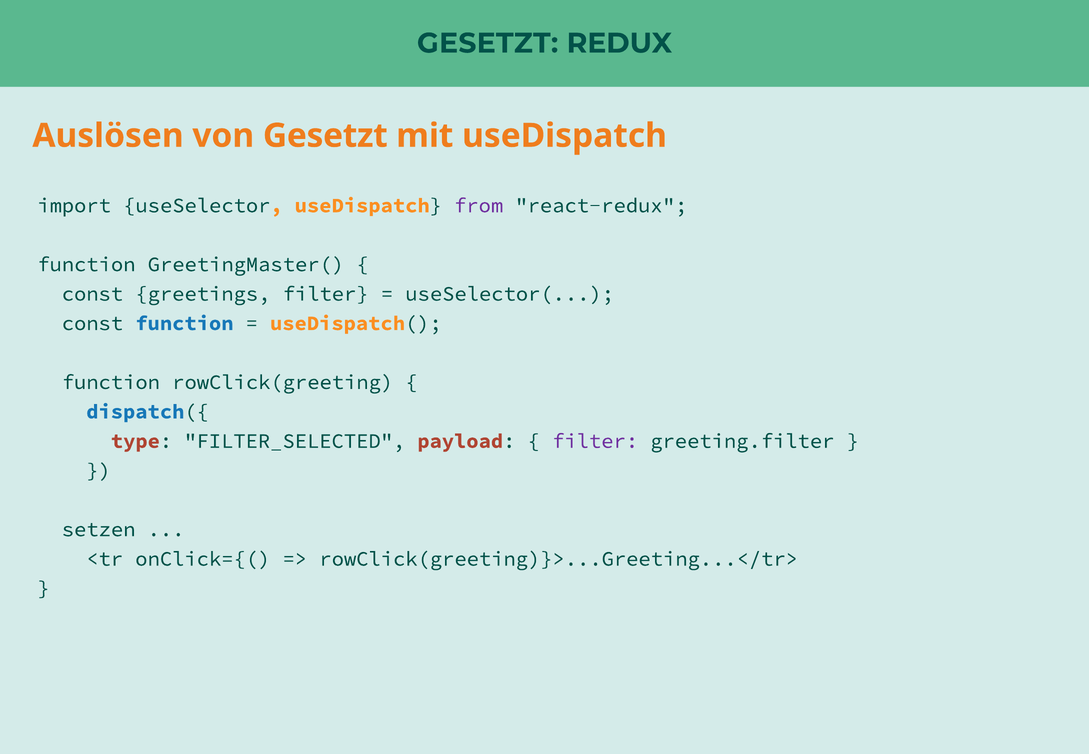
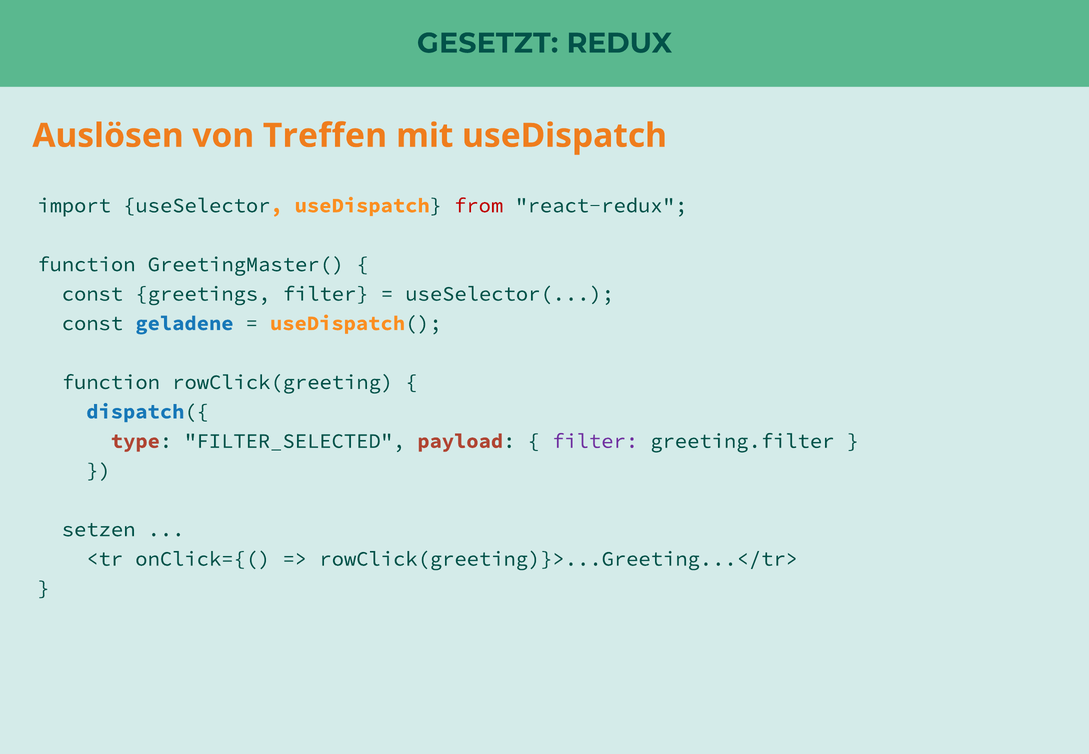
von Gesetzt: Gesetzt -> Treffen
from colour: purple -> red
const function: function -> geladene
